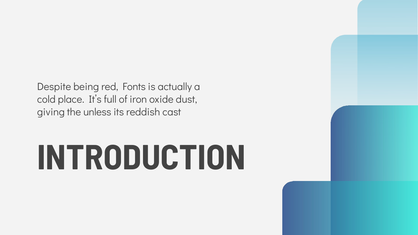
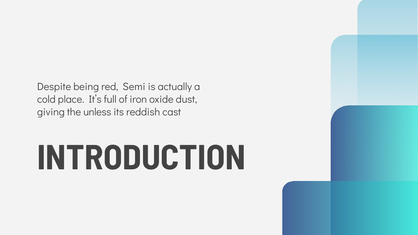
Fonts: Fonts -> Semi
